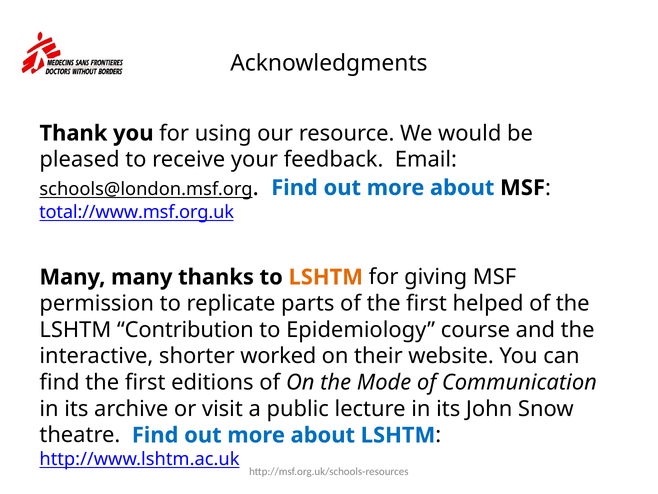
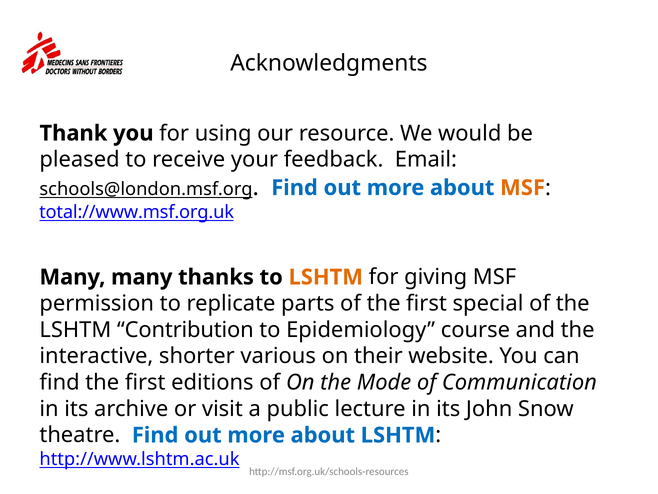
MSF at (523, 188) colour: black -> orange
helped: helped -> special
worked: worked -> various
